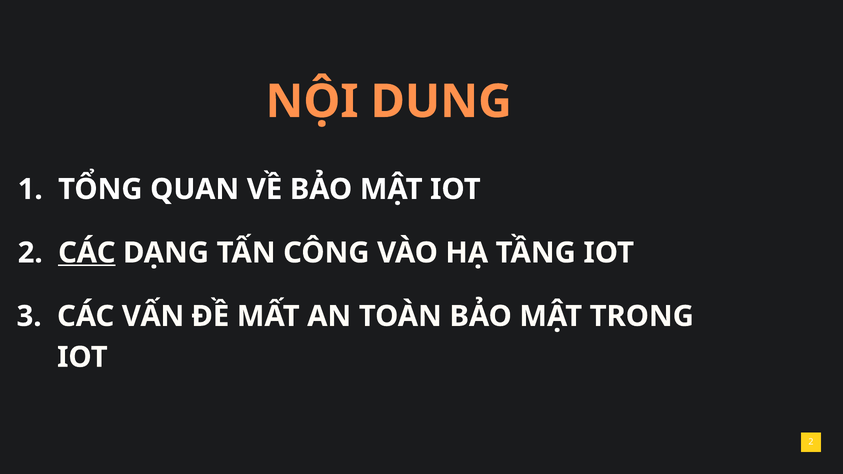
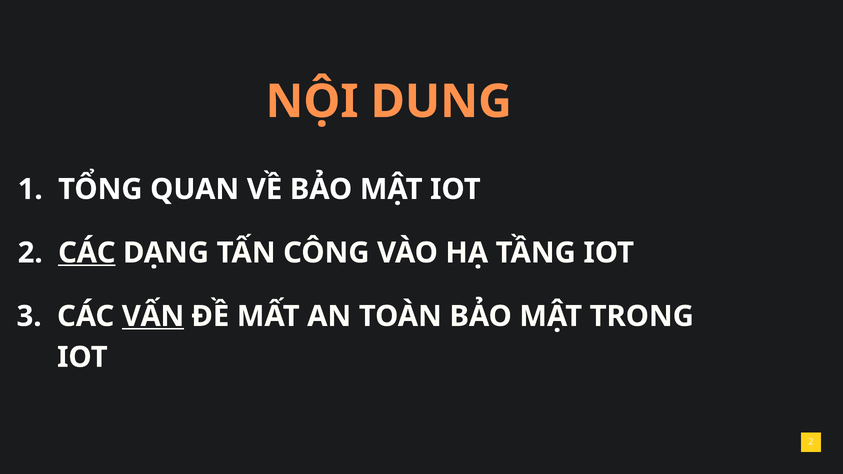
VẤN underline: none -> present
